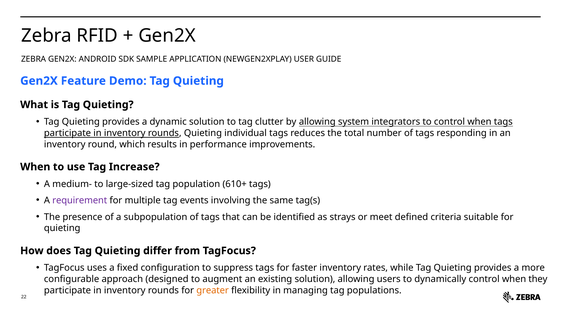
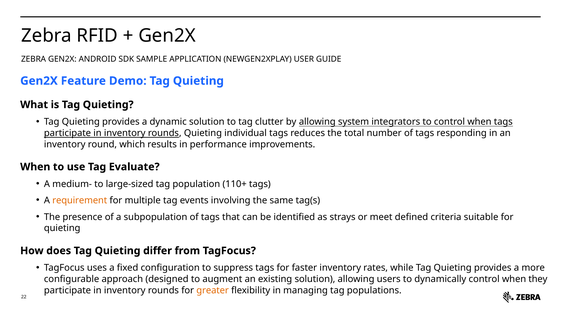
Increase: Increase -> Evaluate
610+: 610+ -> 110+
requirement colour: purple -> orange
